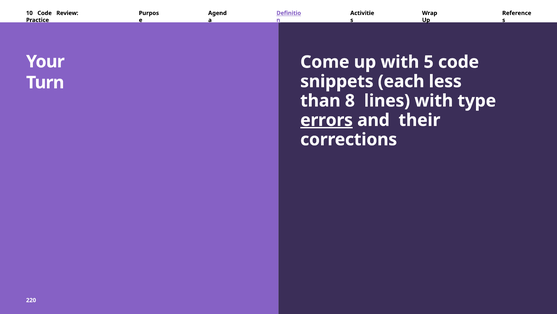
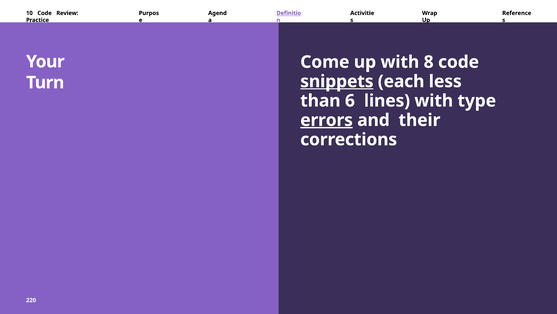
5: 5 -> 8
snippets underline: none -> present
8: 8 -> 6
